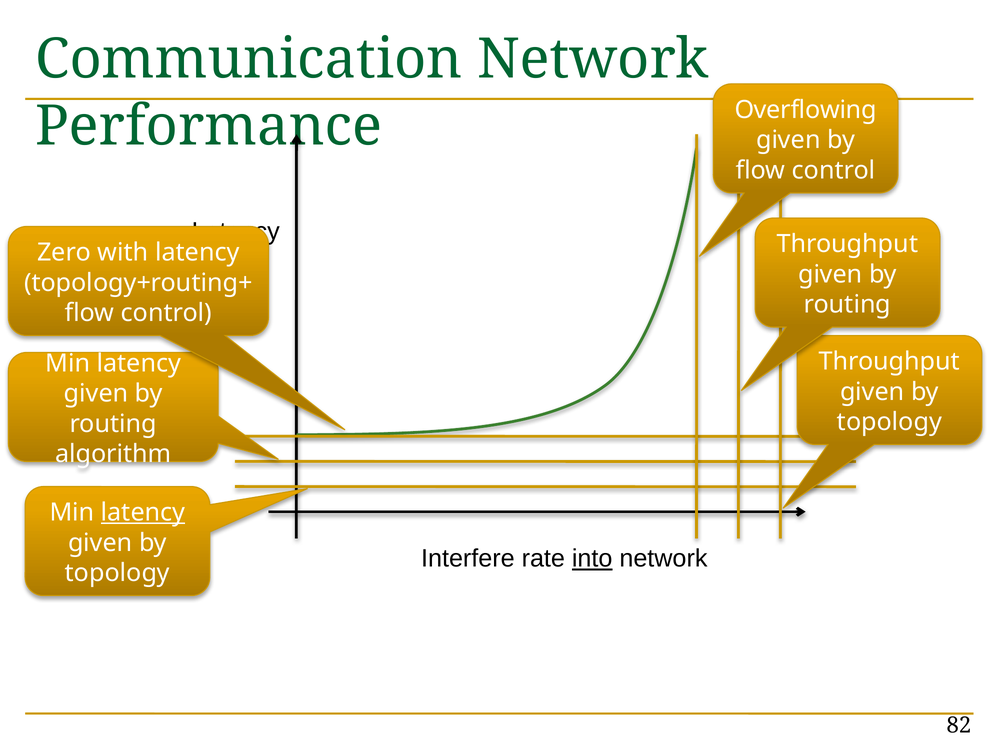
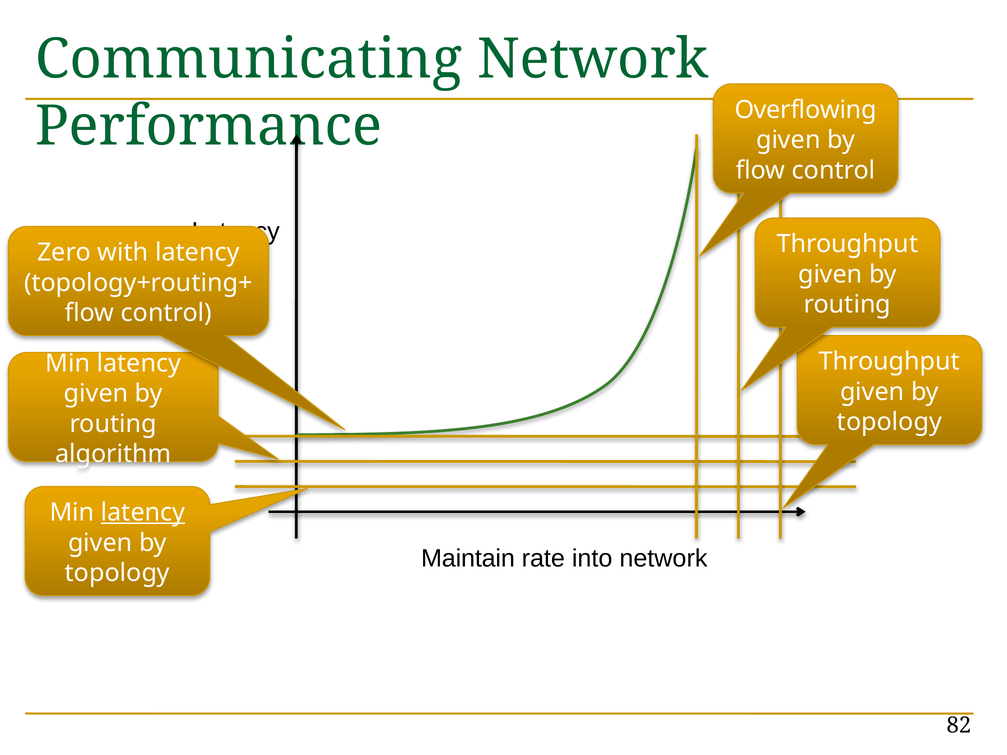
Communication: Communication -> Communicating
Interfere: Interfere -> Maintain
into underline: present -> none
